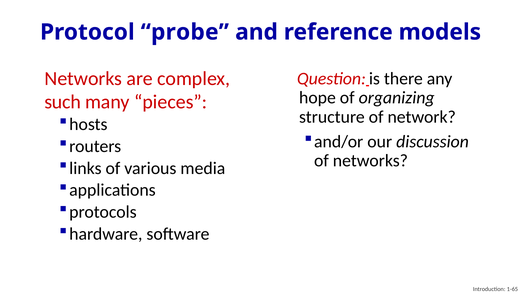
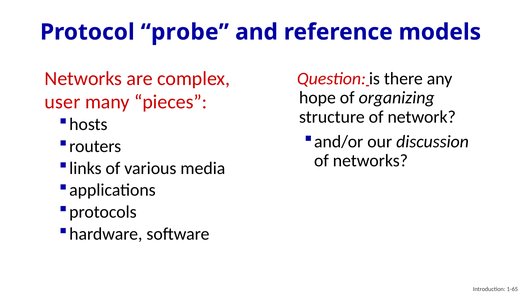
such: such -> user
